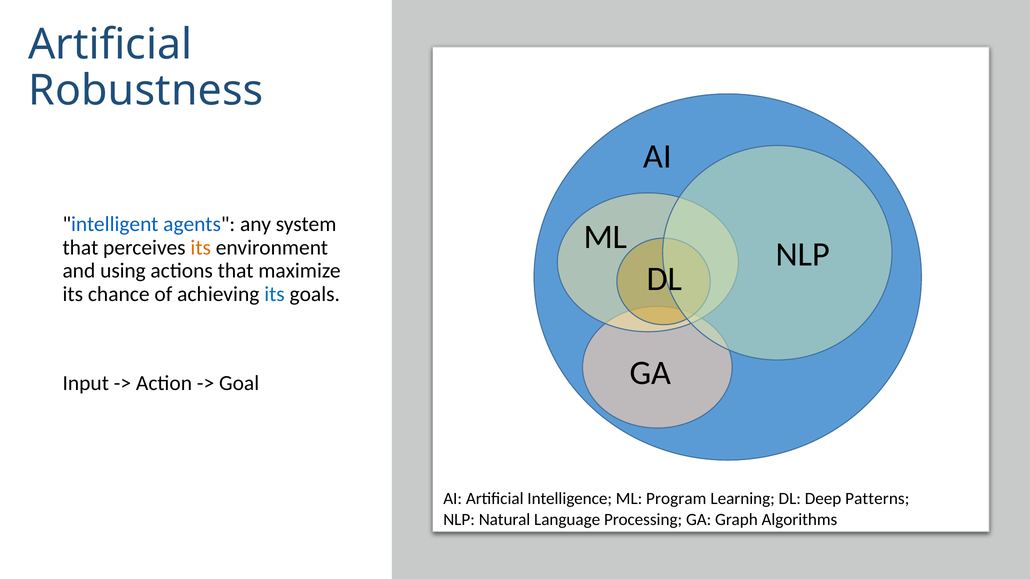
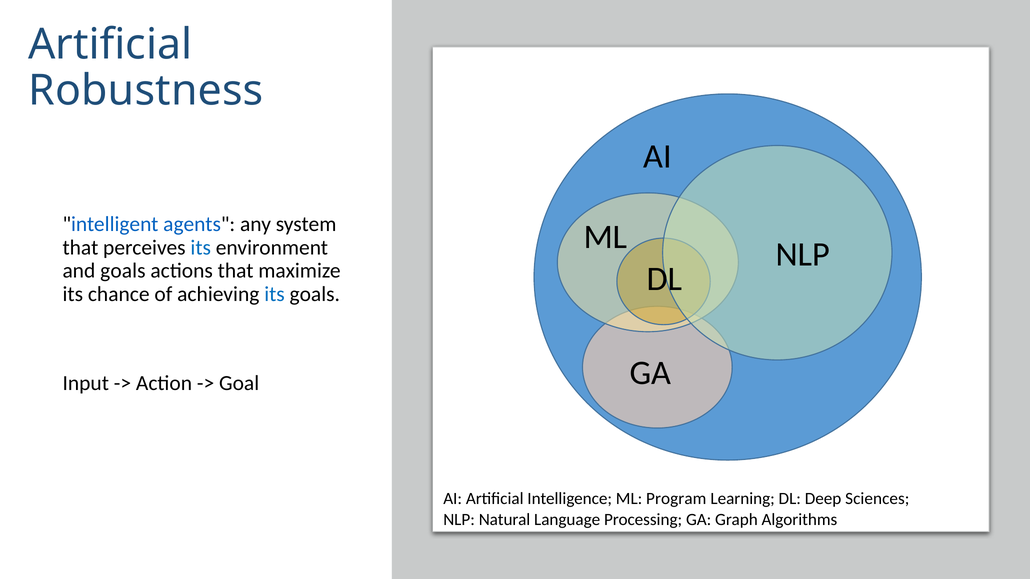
its at (201, 248) colour: orange -> blue
and using: using -> goals
Patterns: Patterns -> Sciences
